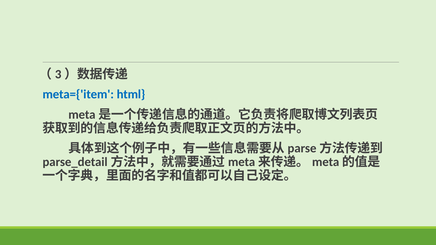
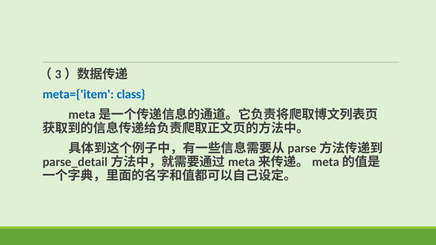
html: html -> class
